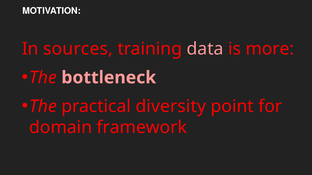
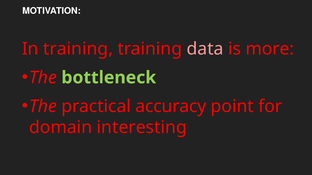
In sources: sources -> training
bottleneck colour: pink -> light green
diversity: diversity -> accuracy
framework: framework -> interesting
